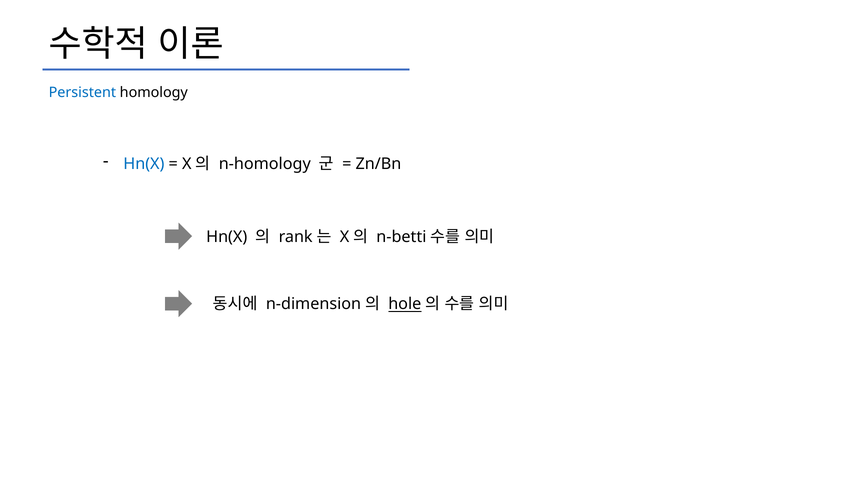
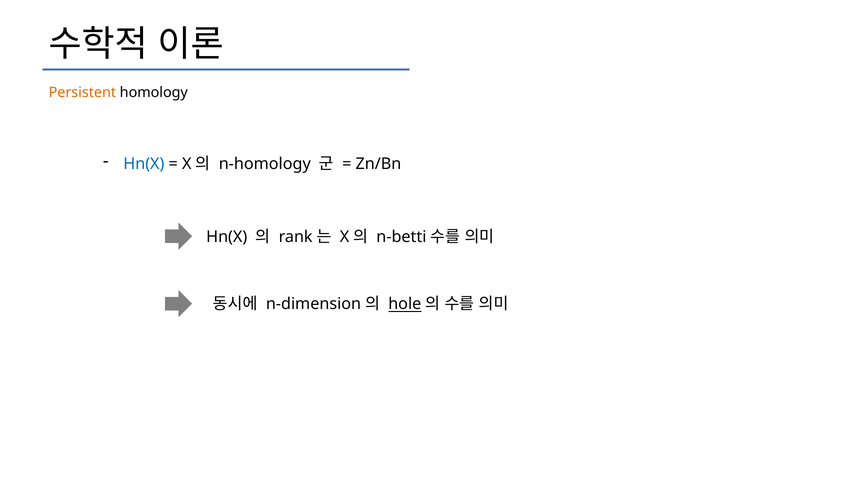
Persistent colour: blue -> orange
